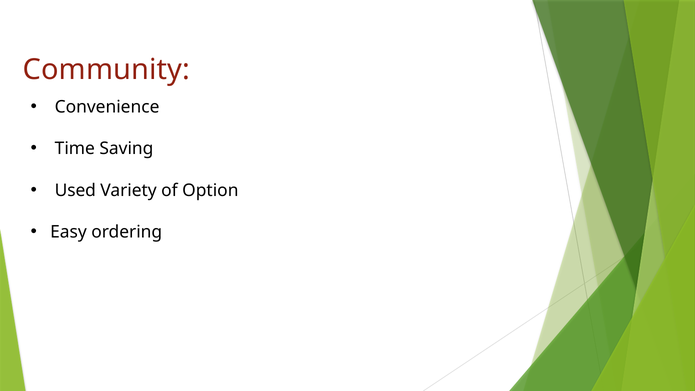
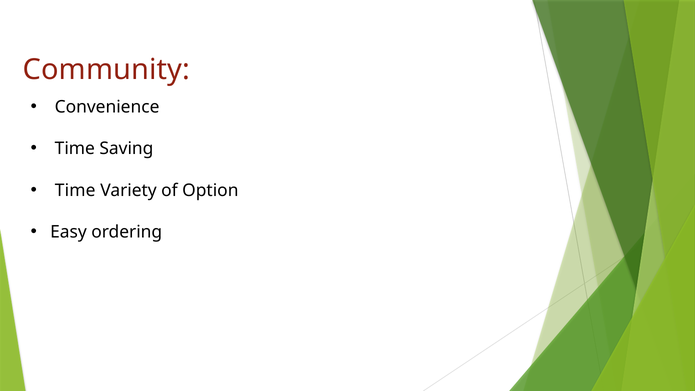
Used at (75, 190): Used -> Time
